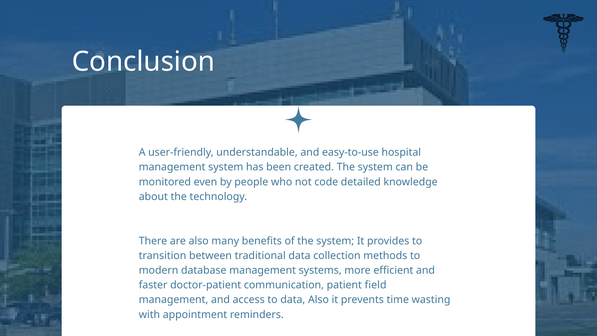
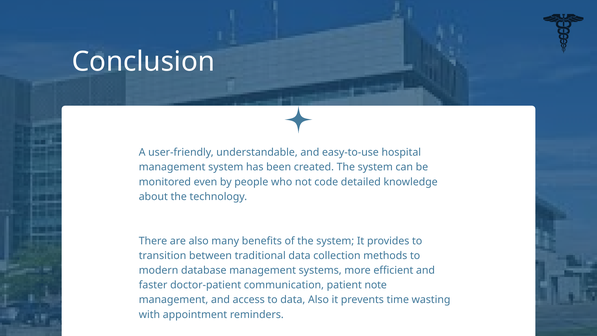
field: field -> note
